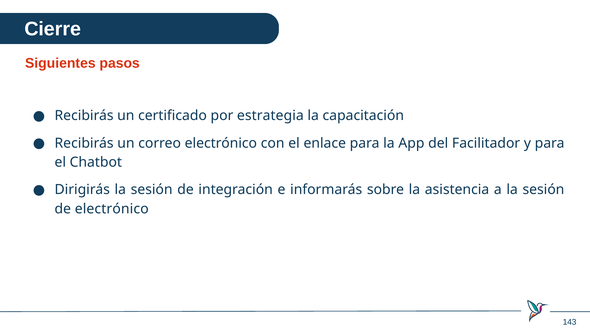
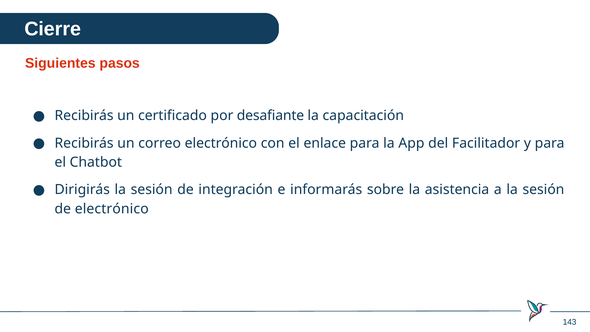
estrategia: estrategia -> desafiante
